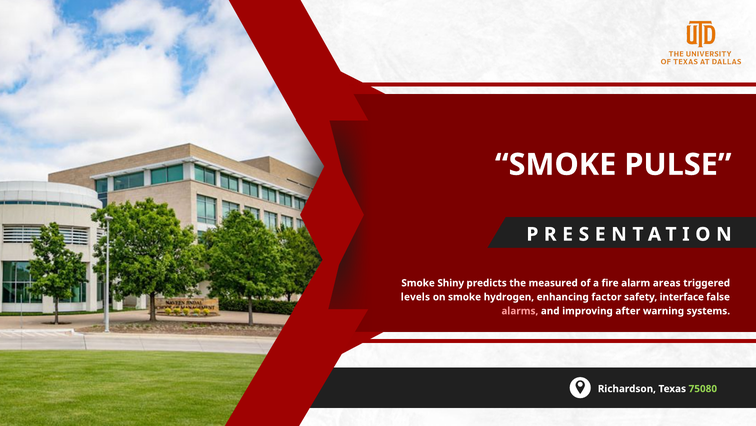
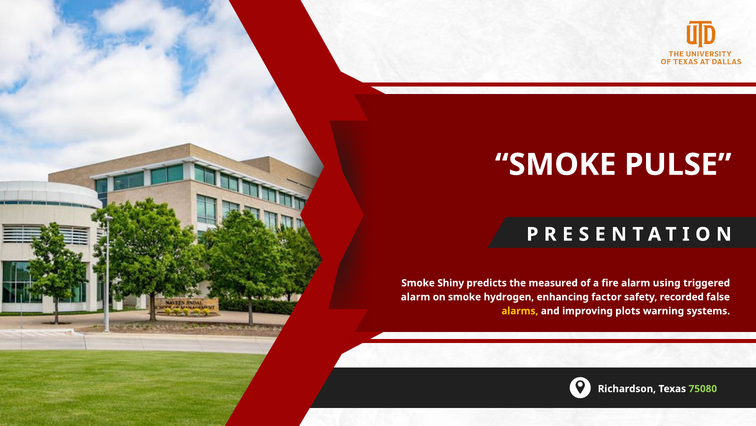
areas: areas -> using
levels at (415, 296): levels -> alarm
interface: interface -> recorded
alarms colour: pink -> yellow
after: after -> plots
